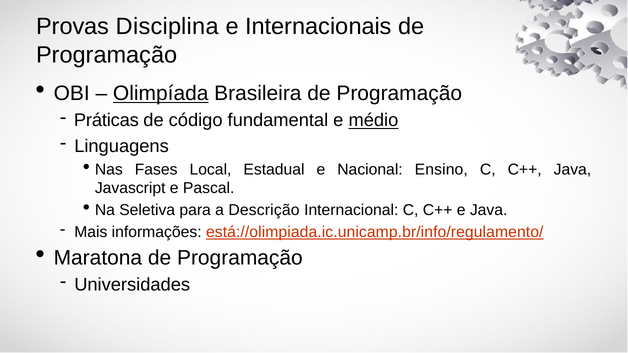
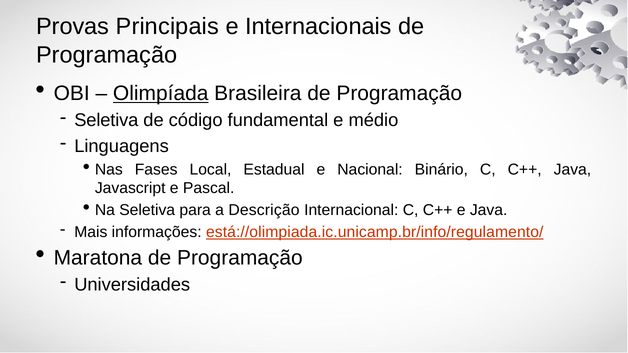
Disciplina: Disciplina -> Principais
Práticas at (106, 121): Práticas -> Seletiva
médio underline: present -> none
Ensino: Ensino -> Binário
